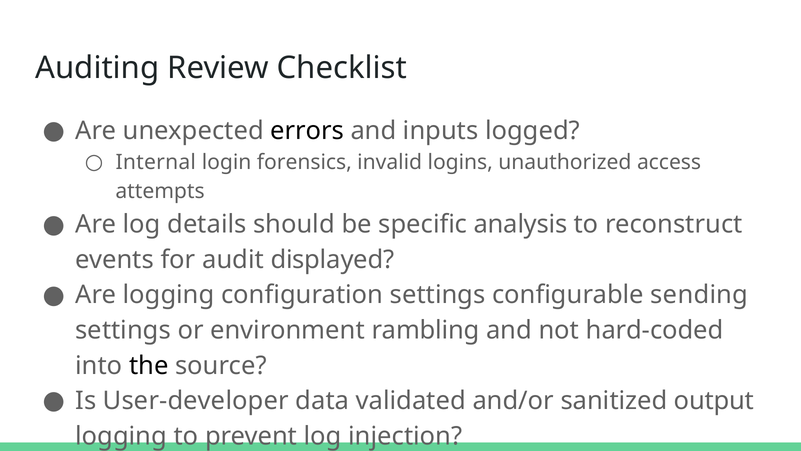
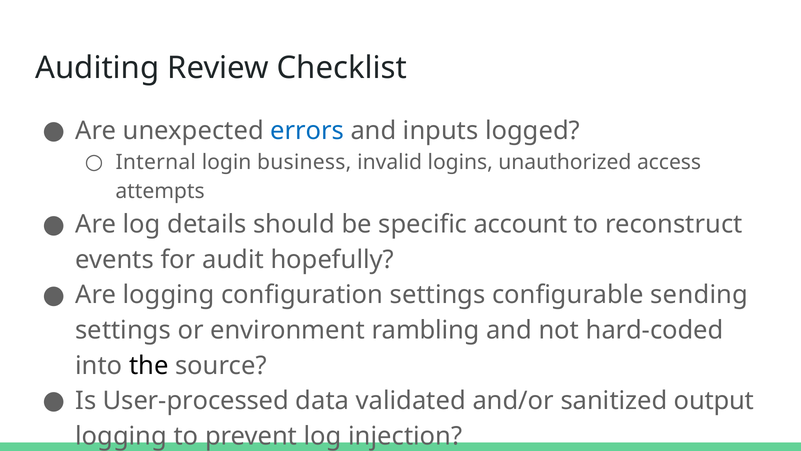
errors colour: black -> blue
forensics: forensics -> business
analysis: analysis -> account
displayed: displayed -> hopefully
User-developer: User-developer -> User-processed
